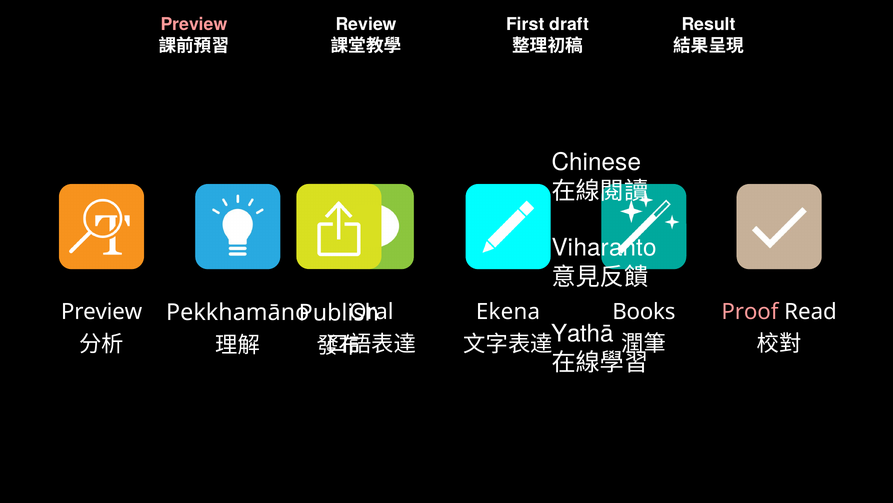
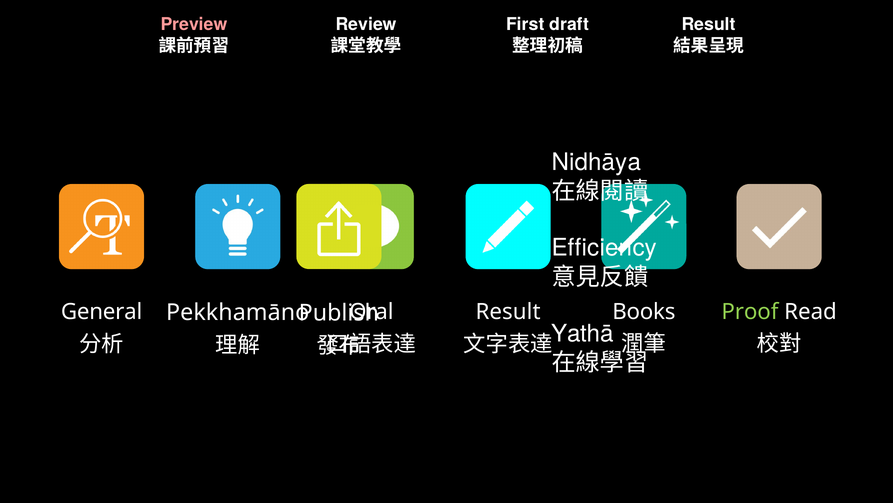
Chinese: Chinese -> Nidhāya
Viharanto: Viharanto -> Efficiency
Preview at (102, 312): Preview -> General
Ekena at (508, 312): Ekena -> Result
Proof colour: pink -> light green
